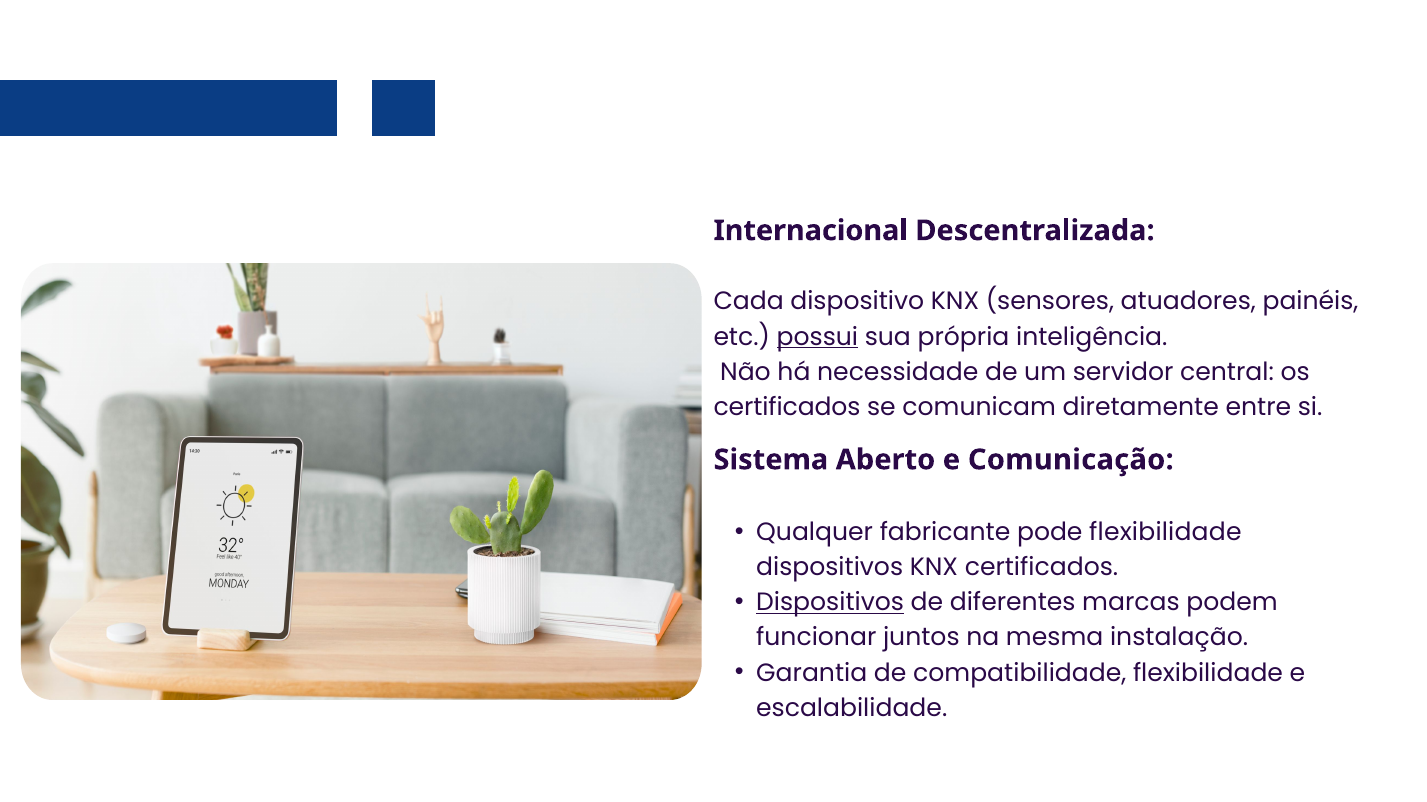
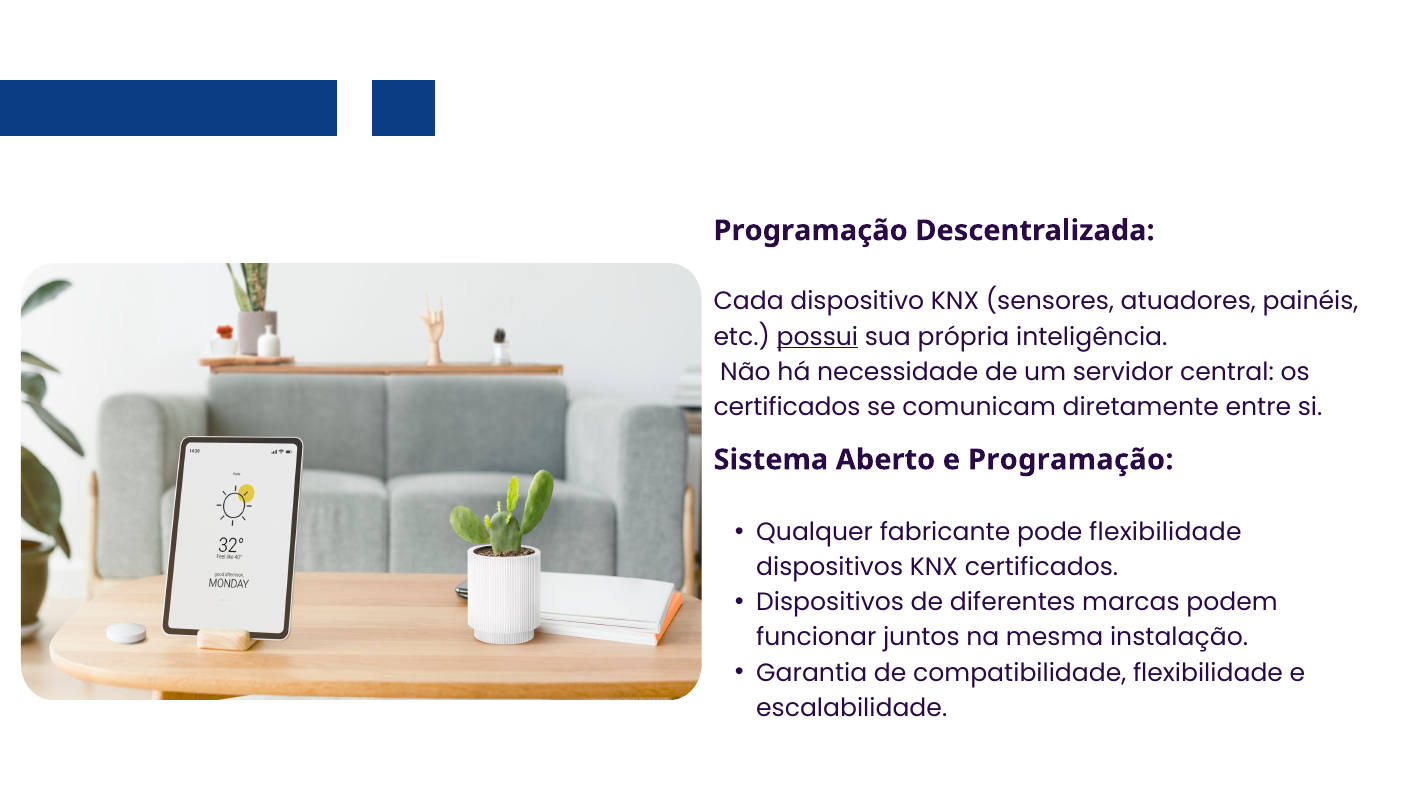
Internacional at (811, 231): Internacional -> Programação
e Comunicação: Comunicação -> Programação
Dispositivos at (830, 603) underline: present -> none
